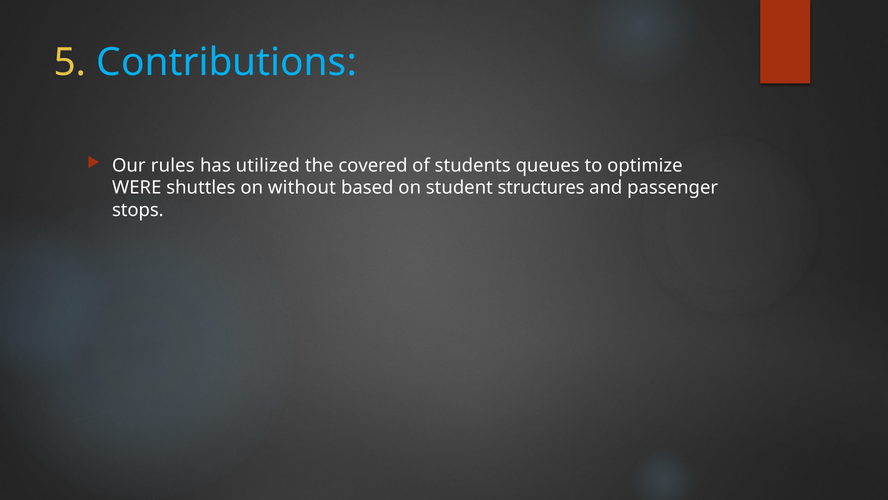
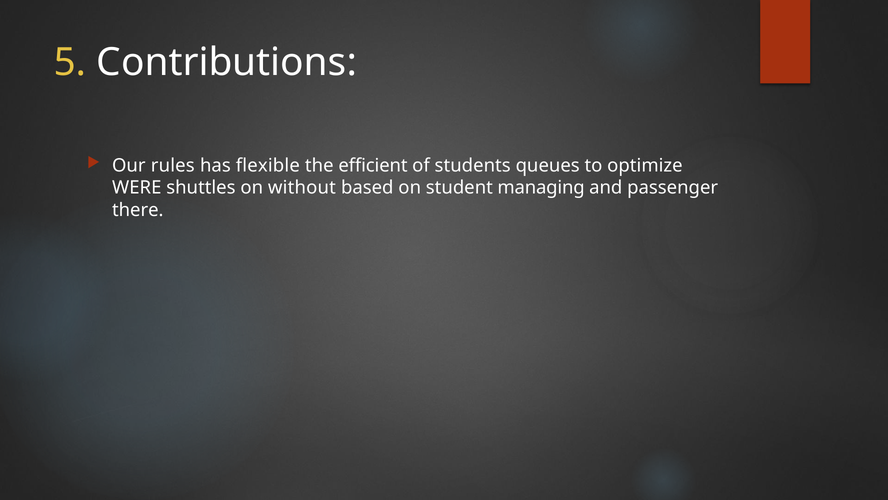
Contributions colour: light blue -> white
utilized: utilized -> flexible
covered: covered -> efficient
structures: structures -> managing
stops: stops -> there
